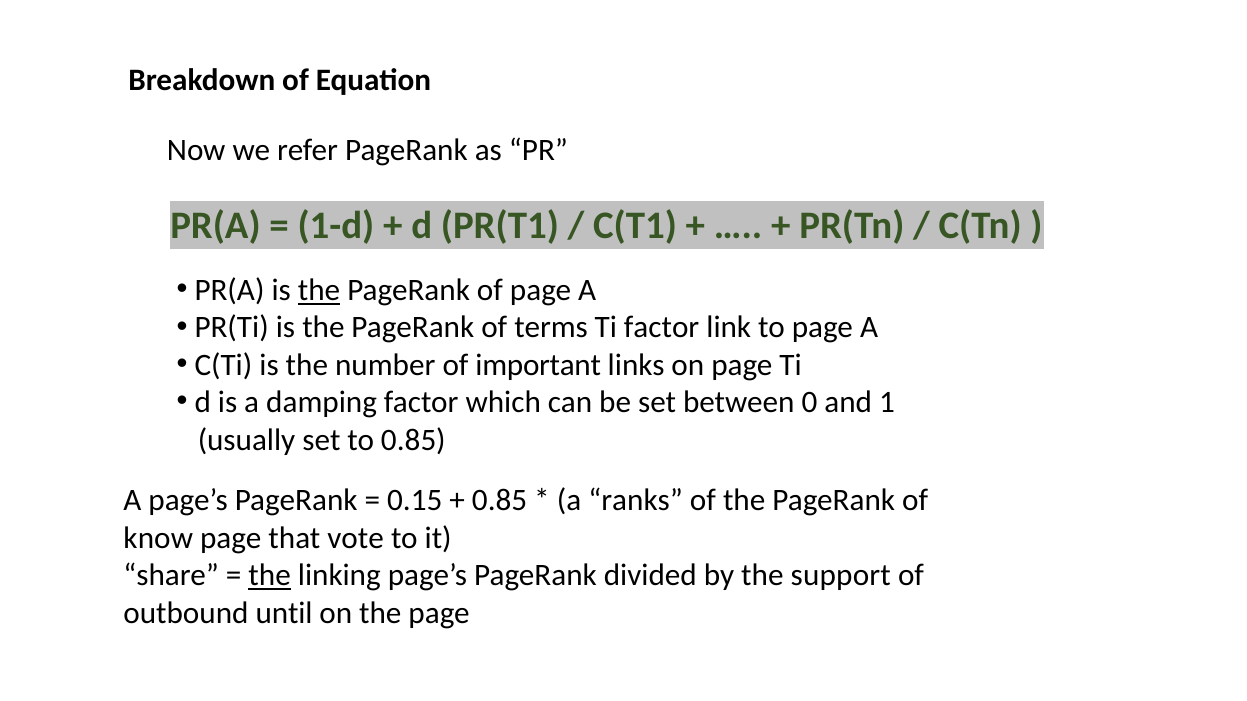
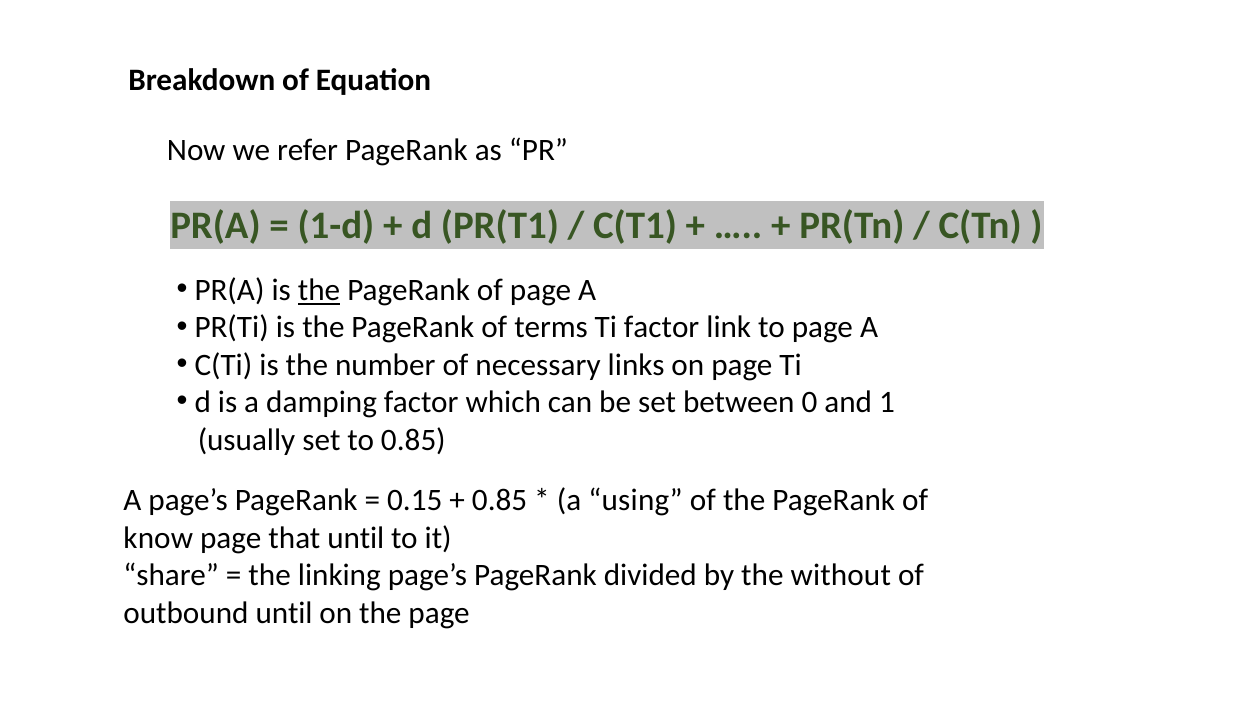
important: important -> necessary
ranks: ranks -> using
that vote: vote -> until
the at (270, 576) underline: present -> none
support: support -> without
